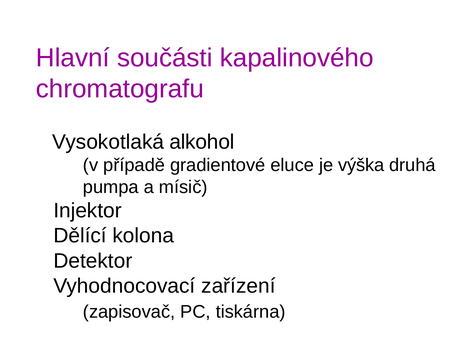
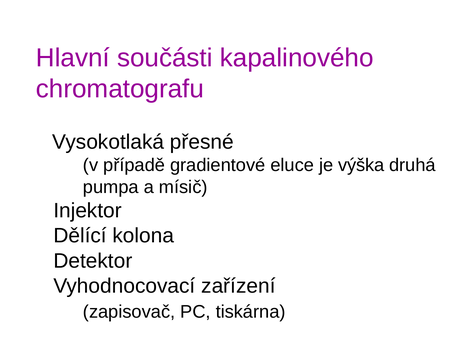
alkohol: alkohol -> přesné
